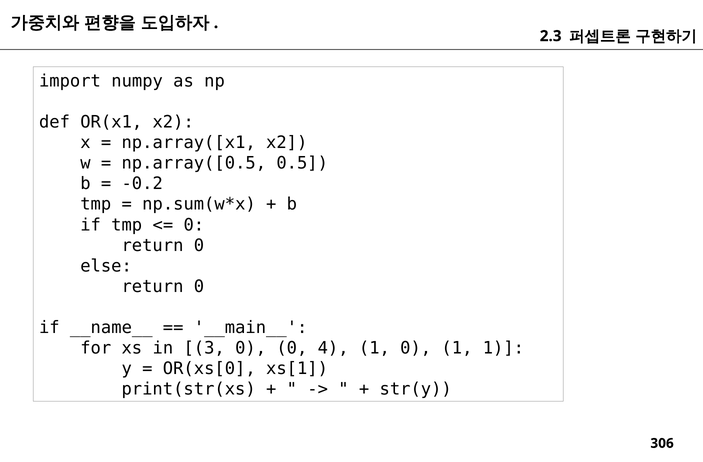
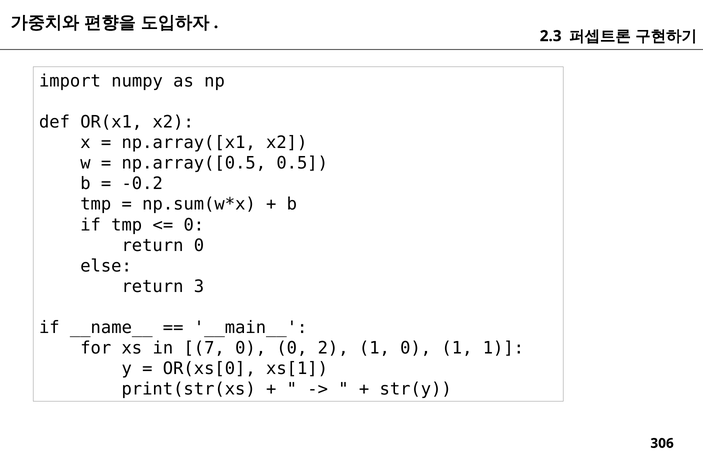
0 at (199, 286): 0 -> 3
3: 3 -> 7
4: 4 -> 2
